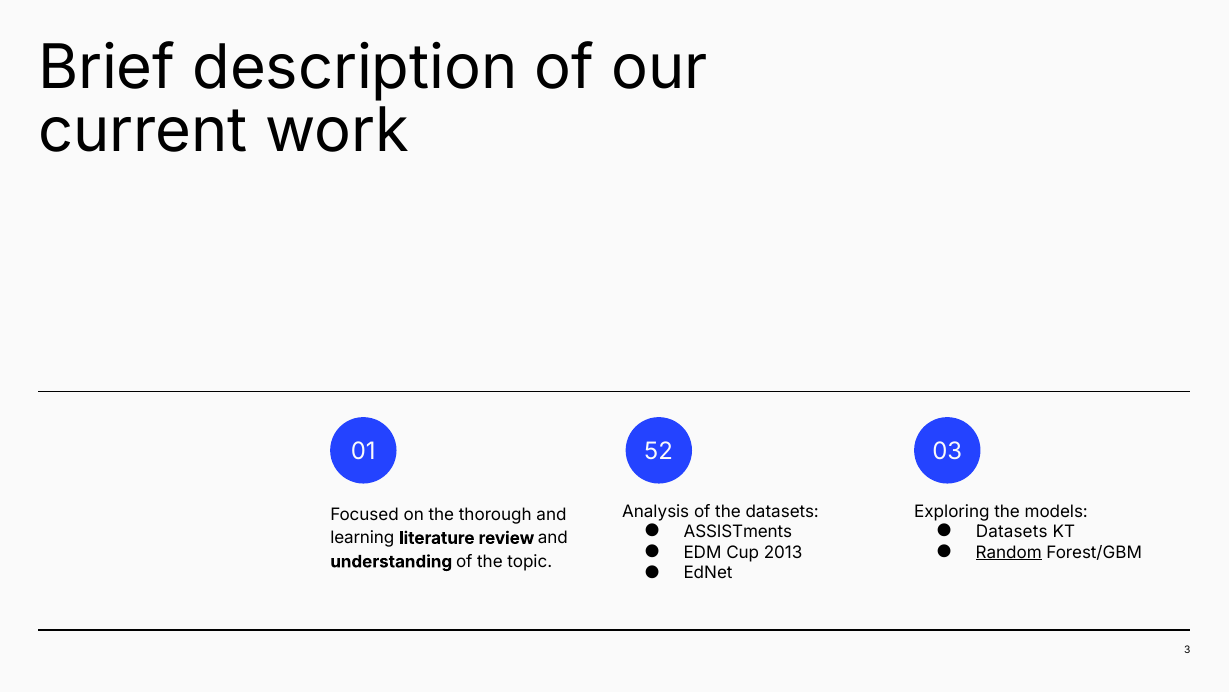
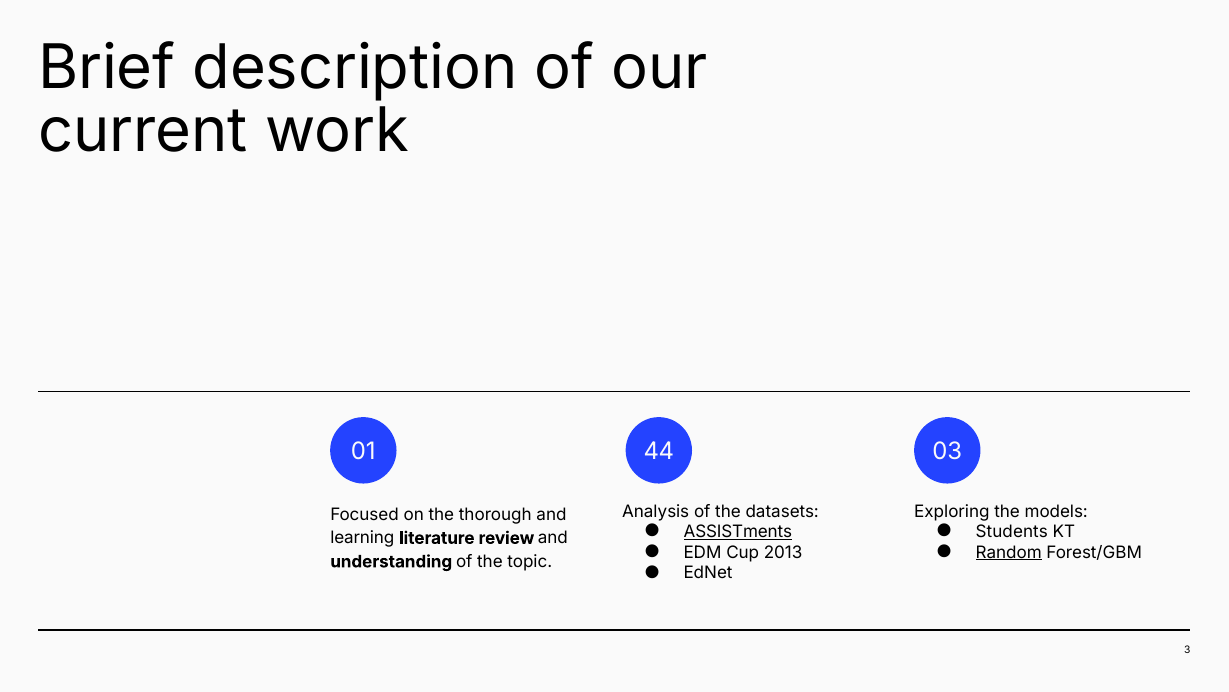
52: 52 -> 44
ASSISTments underline: none -> present
Datasets at (1012, 532): Datasets -> Students
